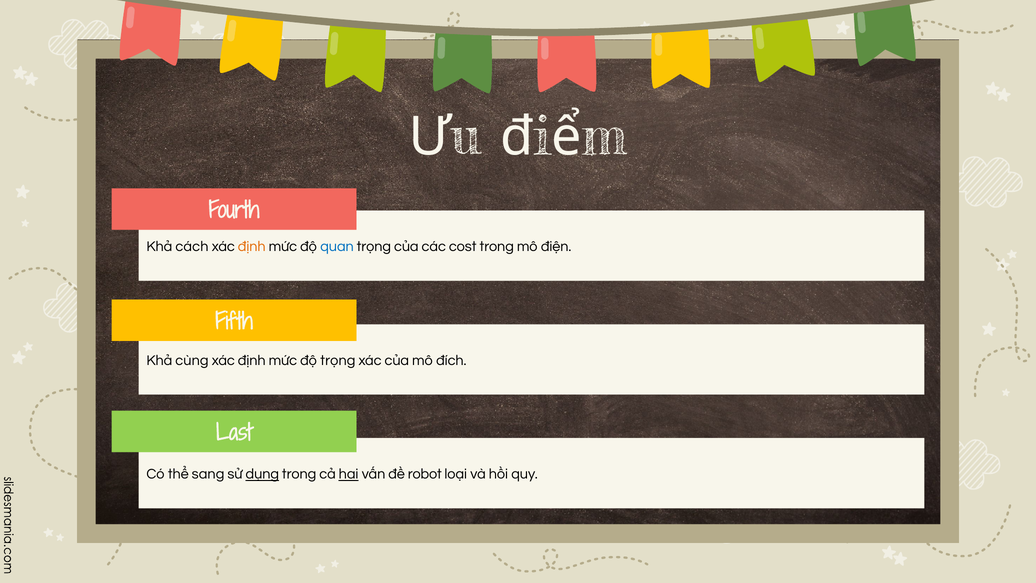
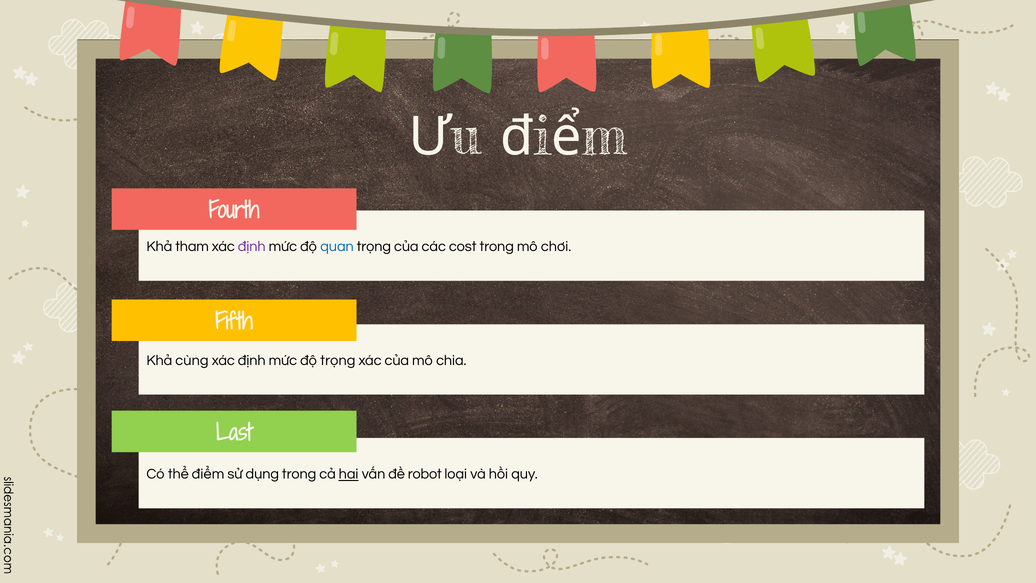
cách: cách -> tham
định at (252, 247) colour: orange -> purple
điện: điện -> chơi
đích: đích -> chia
sang: sang -> điểm
dụng underline: present -> none
